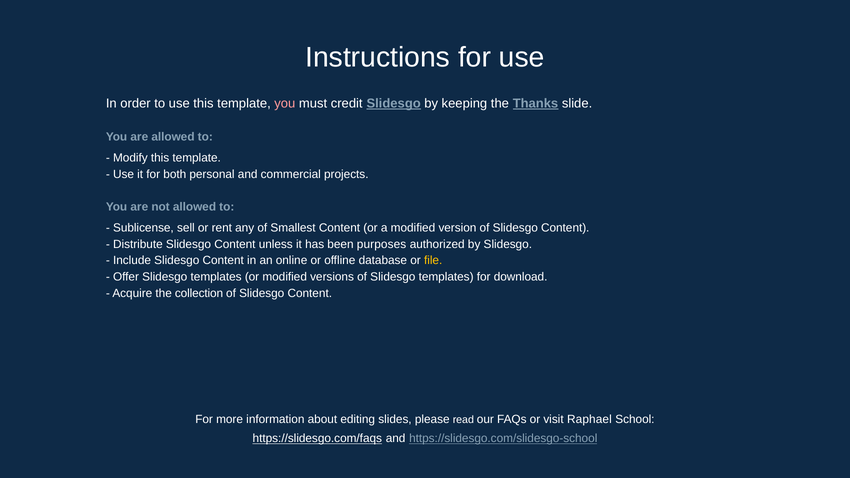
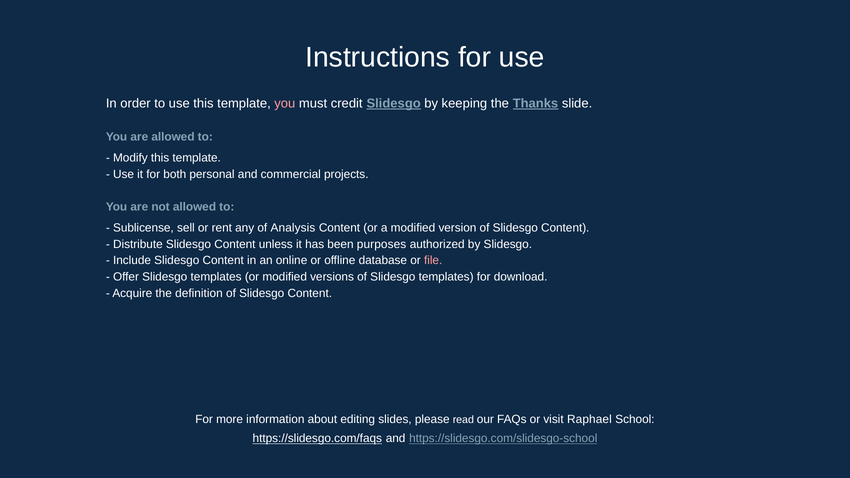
Smallest: Smallest -> Analysis
file colour: yellow -> pink
collection: collection -> definition
